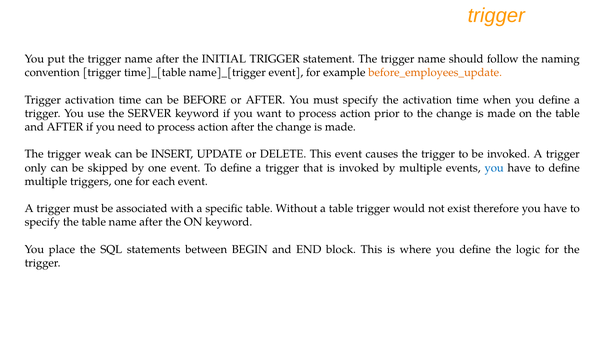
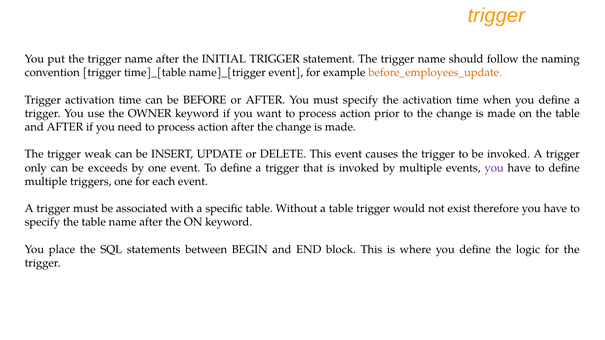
SERVER: SERVER -> OWNER
skipped: skipped -> exceeds
you at (494, 168) colour: blue -> purple
